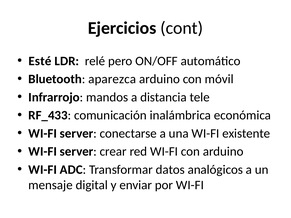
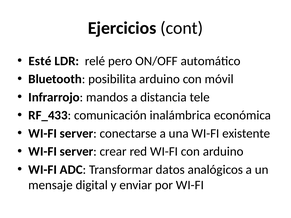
aparezca: aparezca -> posibilita
